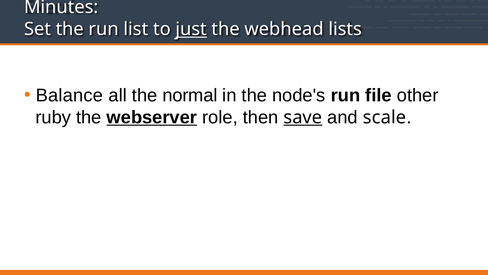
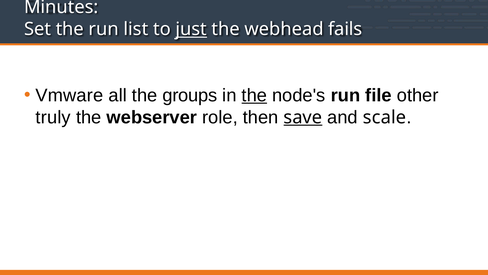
lists: lists -> fails
Balance: Balance -> Vmware
normal: normal -> groups
the at (254, 95) underline: none -> present
ruby: ruby -> truly
webserver underline: present -> none
